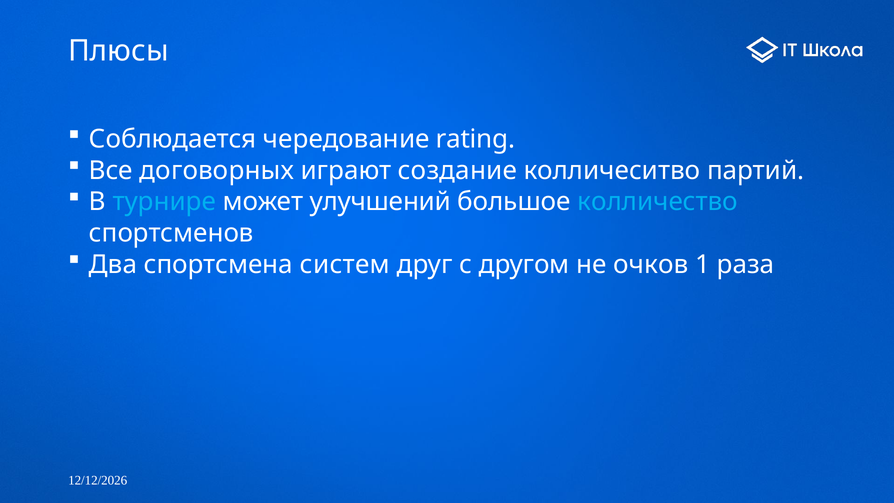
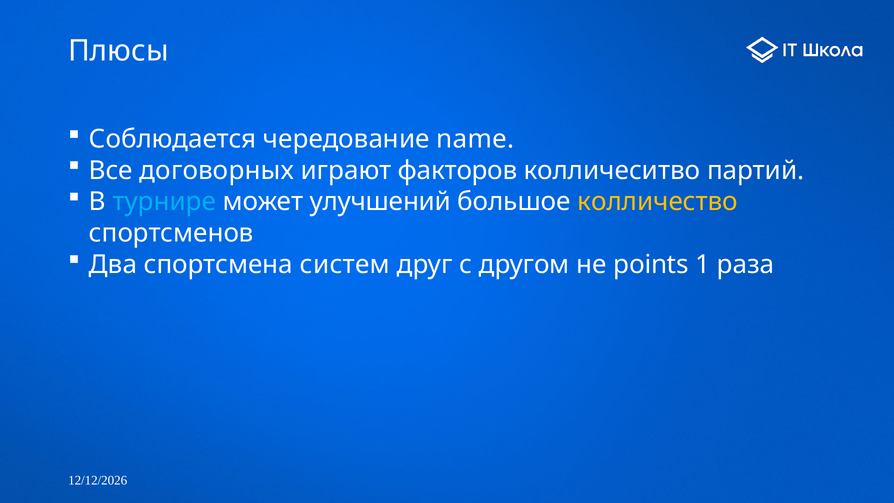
rating: rating -> name
создание: создание -> факторов
колличество colour: light blue -> yellow
очков: очков -> points
